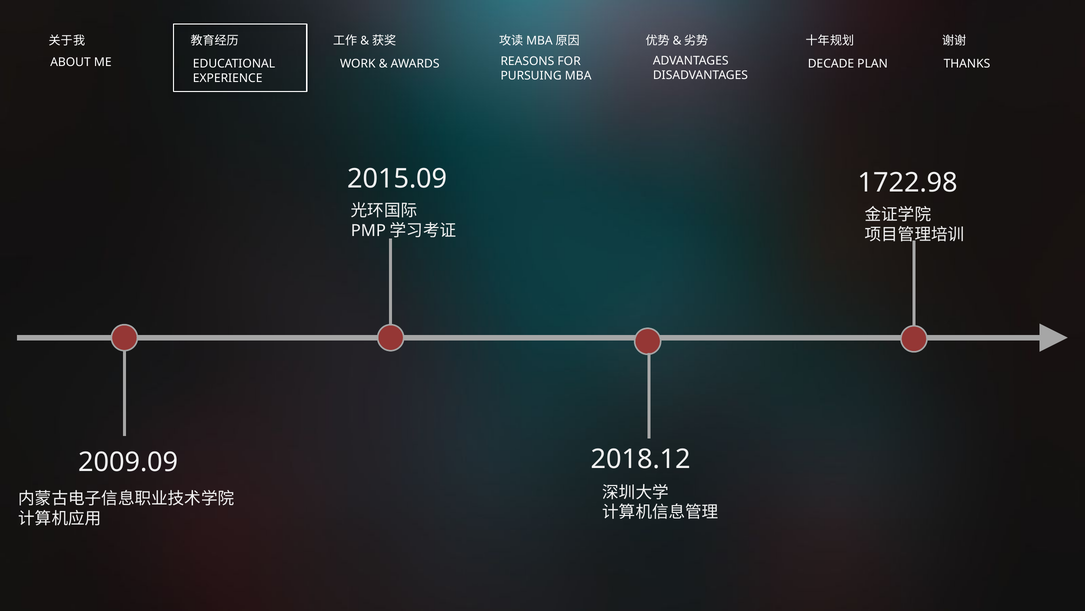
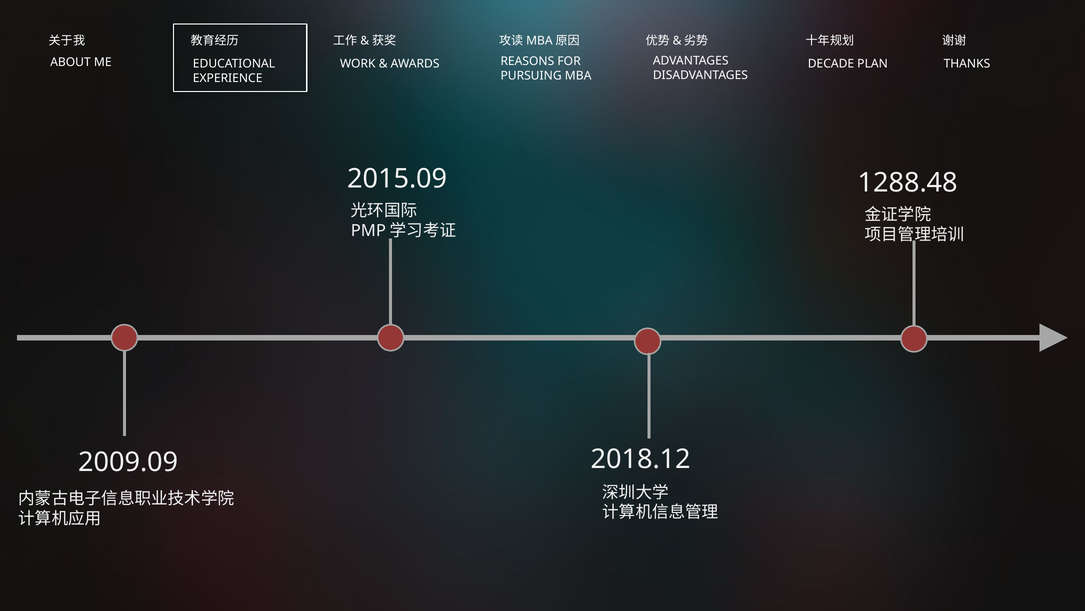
1722.98: 1722.98 -> 1288.48
